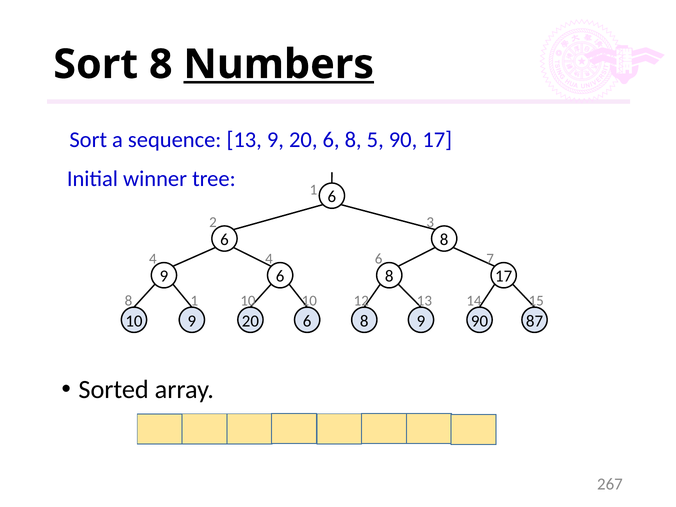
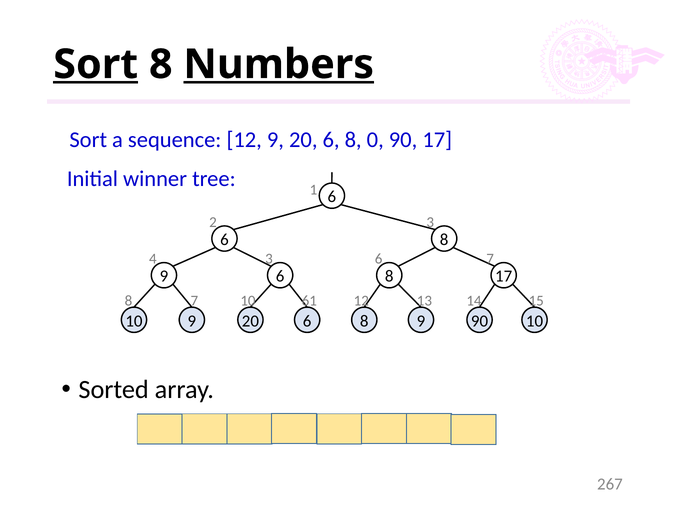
Sort at (96, 64) underline: none -> present
sequence 13: 13 -> 12
5: 5 -> 0
4 4: 4 -> 3
8 1: 1 -> 7
10 10: 10 -> 61
90 87: 87 -> 10
